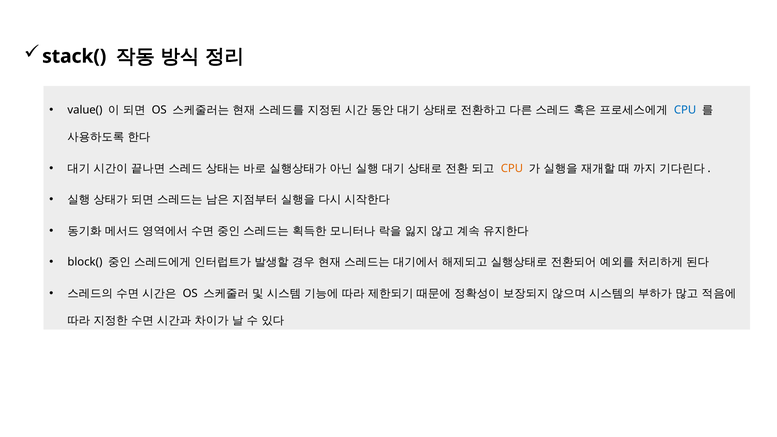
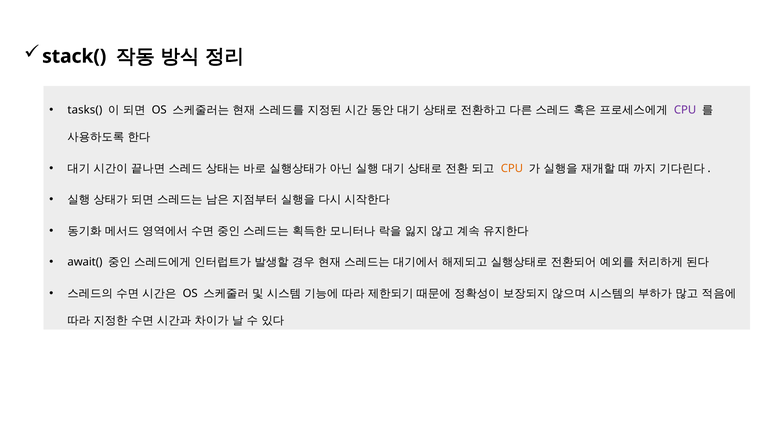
value(: value( -> tasks(
CPU at (685, 110) colour: blue -> purple
block(: block( -> await(
